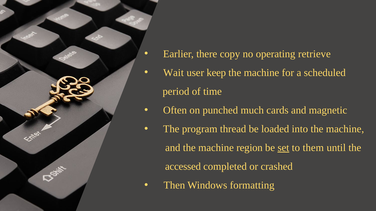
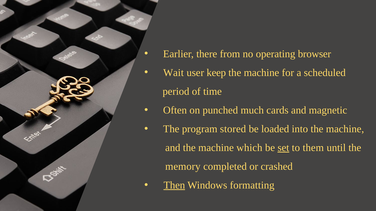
copy: copy -> from
retrieve: retrieve -> browser
thread: thread -> stored
region: region -> which
accessed: accessed -> memory
Then underline: none -> present
